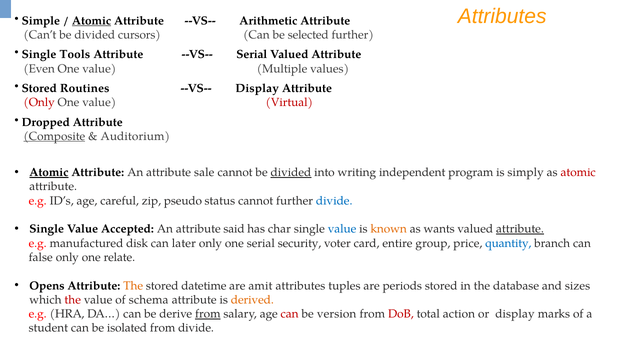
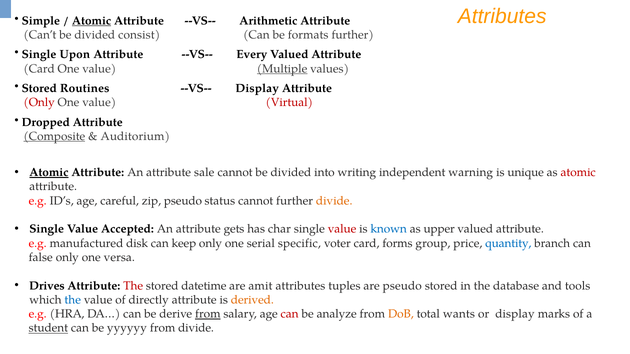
cursors: cursors -> consist
selected: selected -> formats
Tools: Tools -> Upon
--VS-- Serial: Serial -> Every
Even at (39, 69): Even -> Card
Multiple underline: none -> present
divided at (291, 173) underline: present -> none
program: program -> warning
simply: simply -> unique
divide at (334, 201) colour: blue -> orange
said: said -> gets
value at (342, 229) colour: blue -> red
known colour: orange -> blue
wants: wants -> upper
attribute at (520, 229) underline: present -> none
later: later -> keep
security: security -> specific
entire: entire -> forms
relate: relate -> versa
Opens: Opens -> Drives
The at (133, 286) colour: orange -> red
are periods: periods -> pseudo
sizes: sizes -> tools
the at (73, 300) colour: red -> blue
schema: schema -> directly
version: version -> analyze
DoB colour: red -> orange
action: action -> wants
student underline: none -> present
isolated: isolated -> yyyyyy
